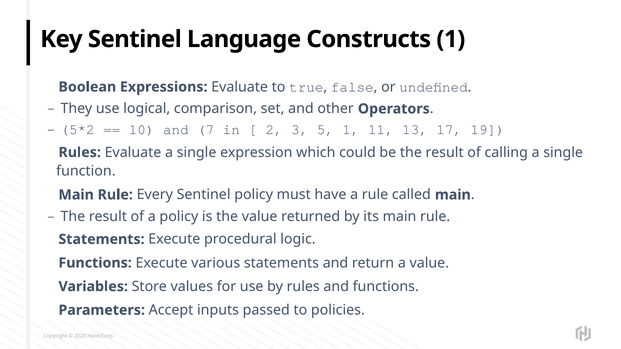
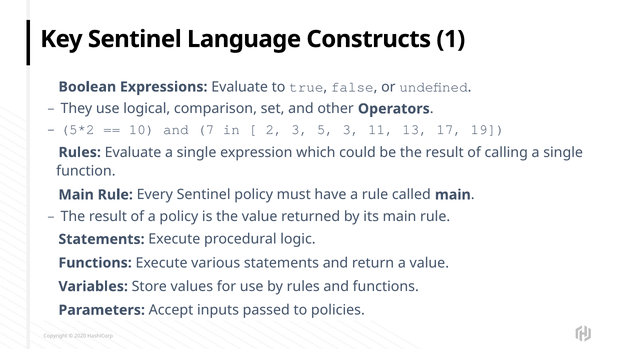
5 1: 1 -> 3
